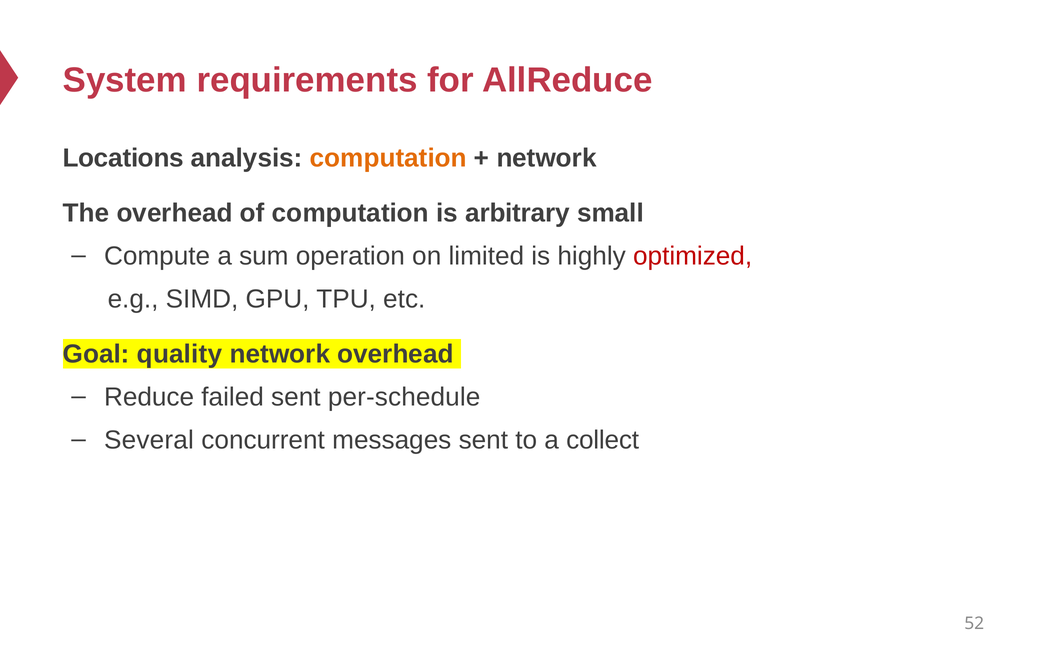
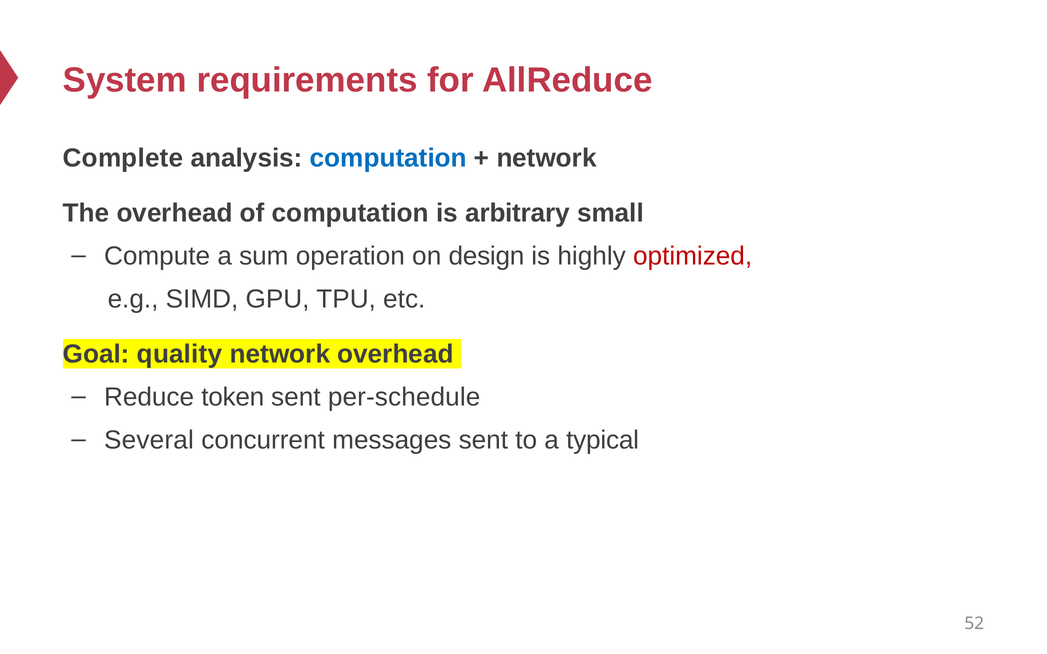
Locations: Locations -> Complete
computation at (388, 158) colour: orange -> blue
limited: limited -> design
failed: failed -> token
collect: collect -> typical
